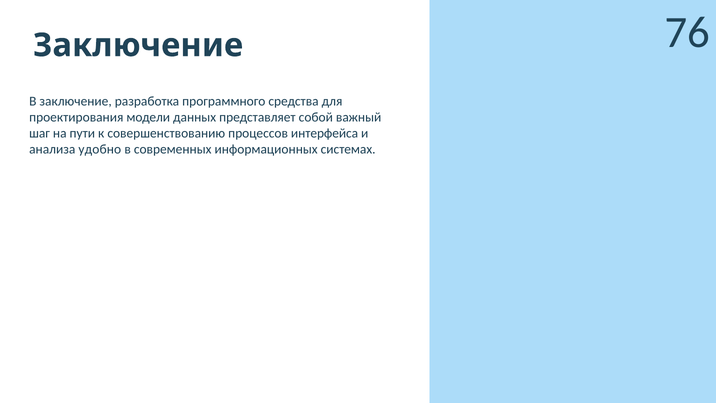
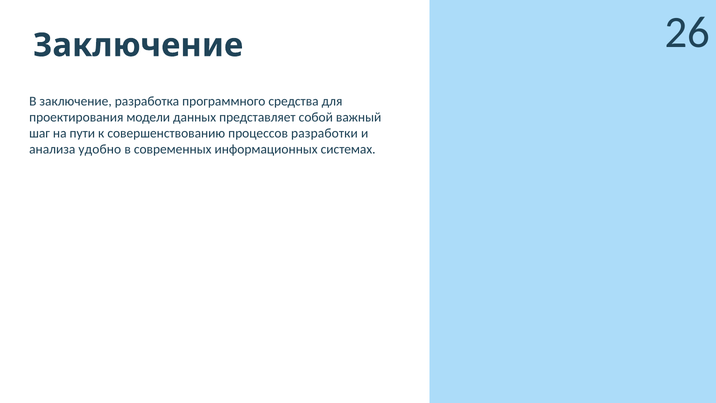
76: 76 -> 26
интерфейса: интерфейса -> разработки
